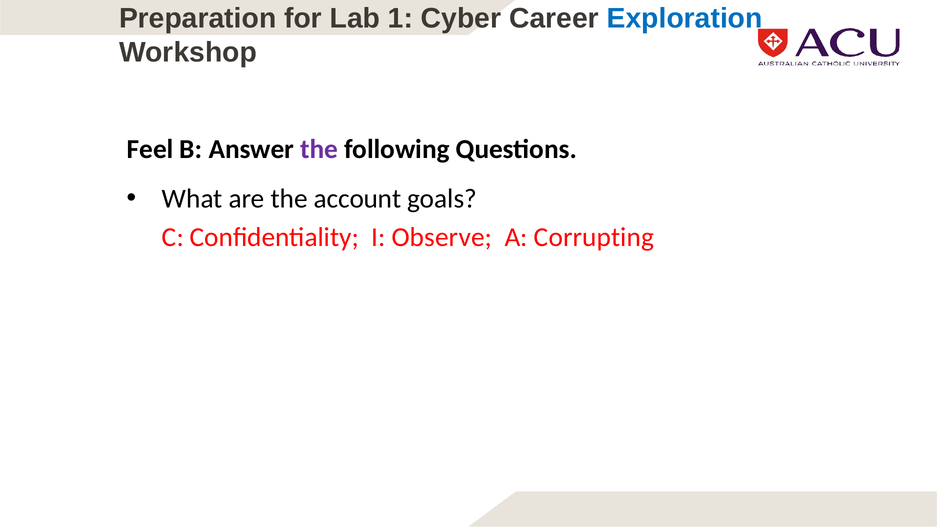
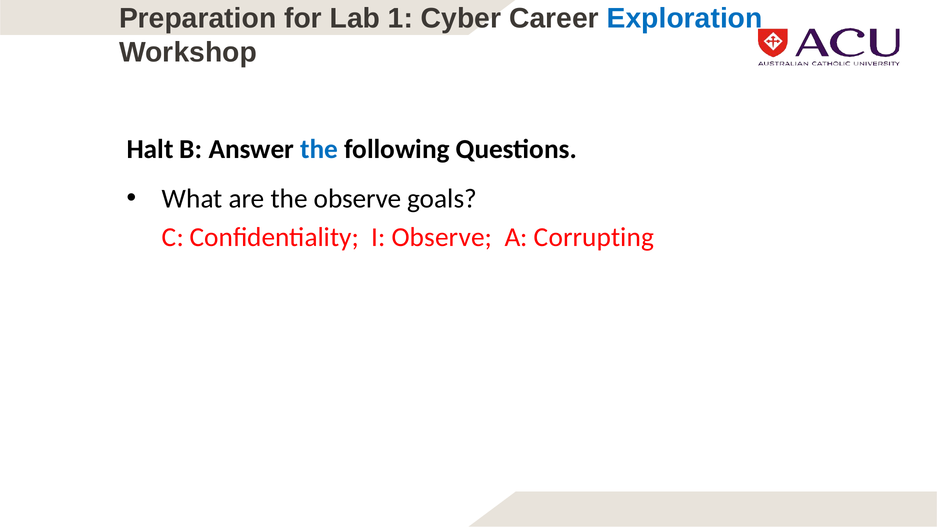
Feel: Feel -> Halt
the at (319, 149) colour: purple -> blue
the account: account -> observe
